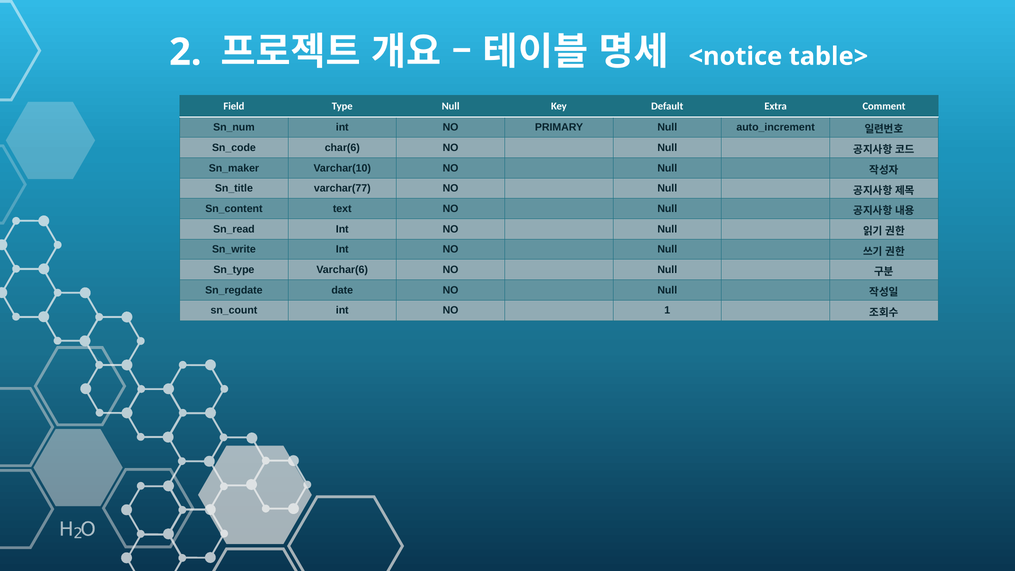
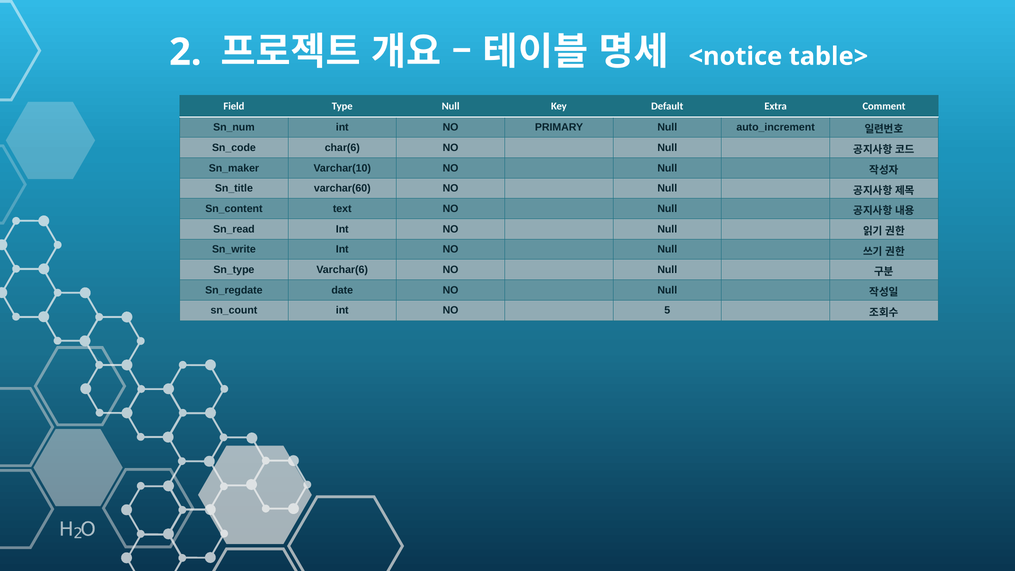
varchar(77: varchar(77 -> varchar(60
1: 1 -> 5
